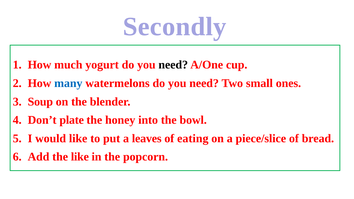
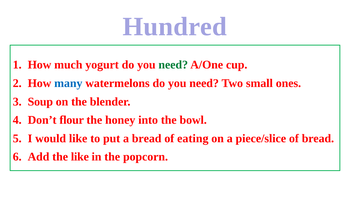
Secondly: Secondly -> Hundred
need at (173, 65) colour: black -> green
plate: plate -> flour
a leaves: leaves -> bread
